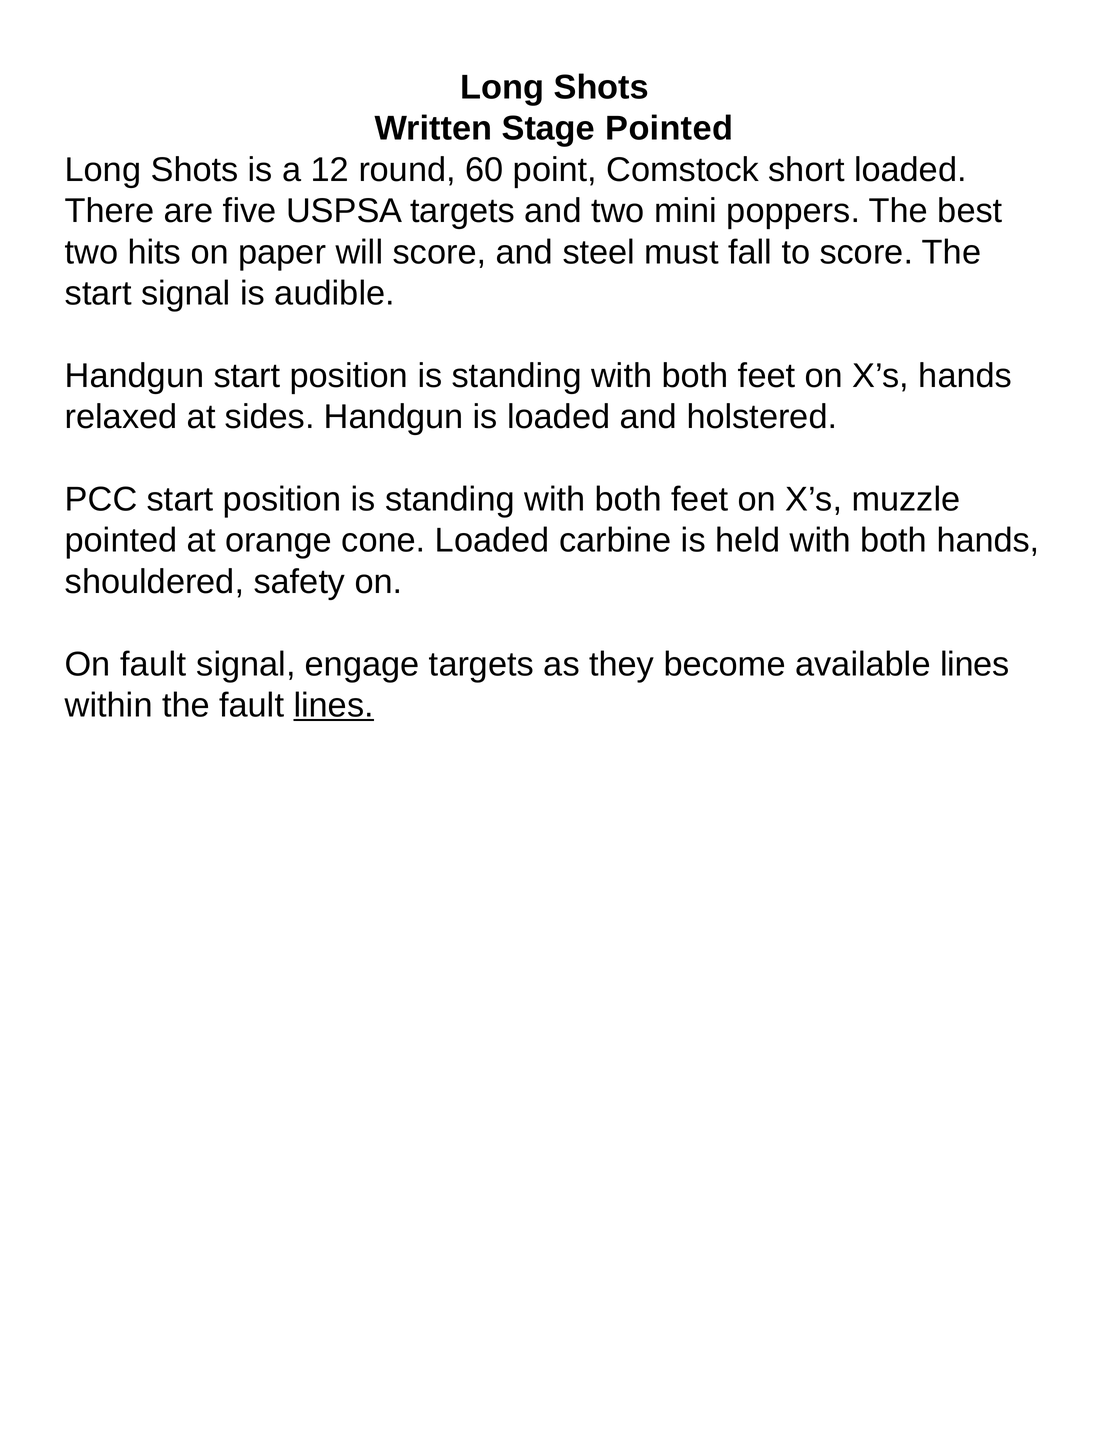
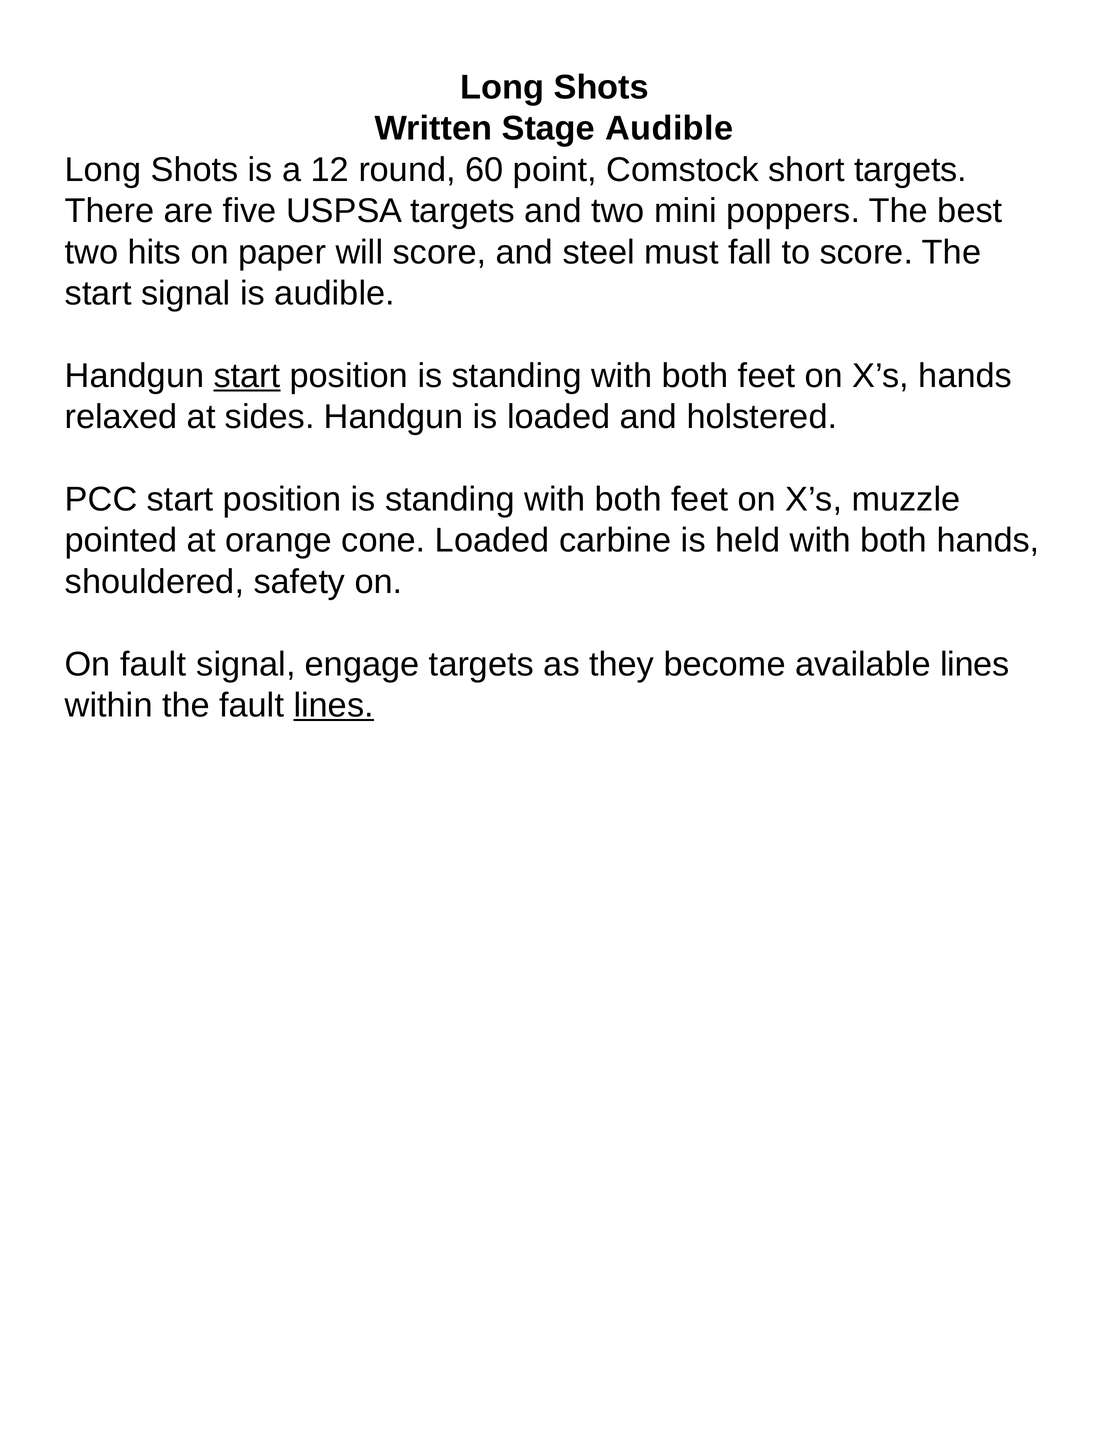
Stage Pointed: Pointed -> Audible
short loaded: loaded -> targets
start at (247, 376) underline: none -> present
